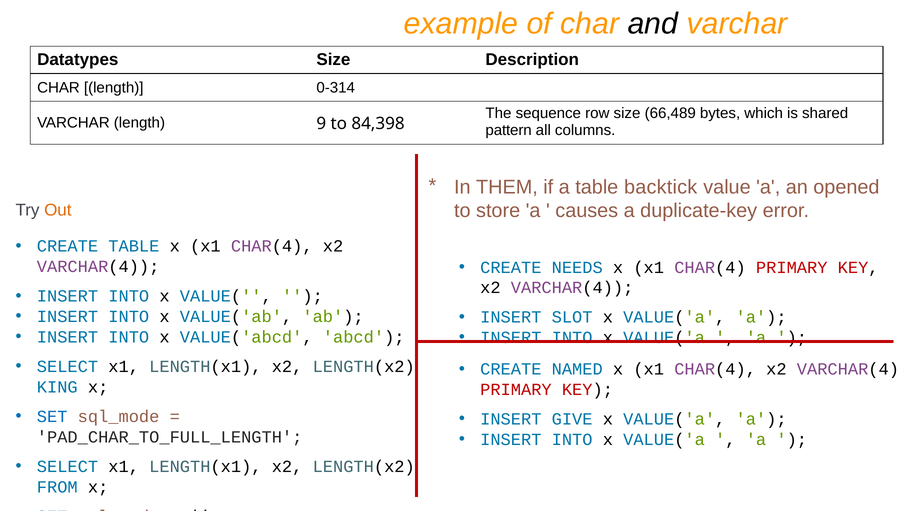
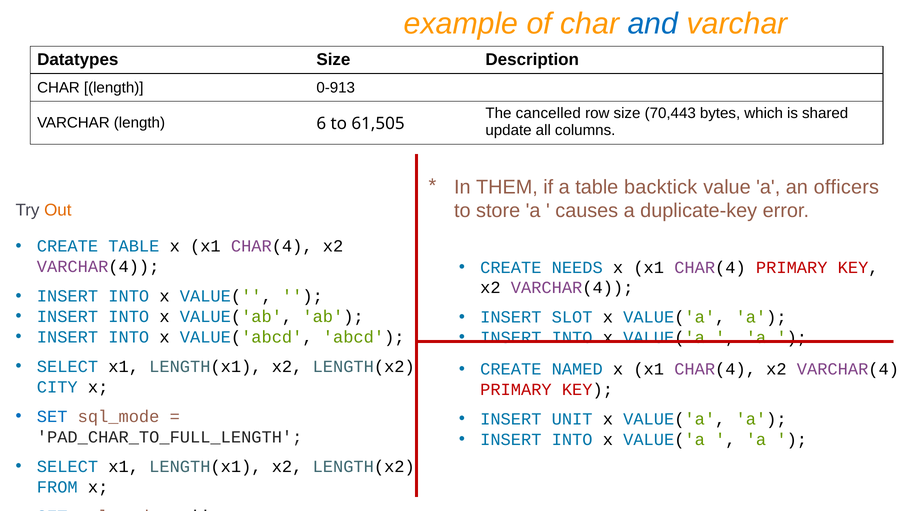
and colour: black -> blue
0-314: 0-314 -> 0-913
sequence: sequence -> cancelled
66,489: 66,489 -> 70,443
9: 9 -> 6
84,398: 84,398 -> 61,505
pattern: pattern -> update
opened: opened -> officers
KING: KING -> CITY
GIVE: GIVE -> UNIT
